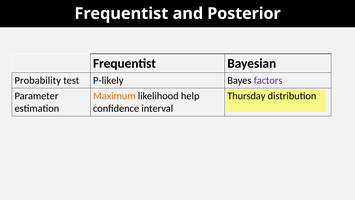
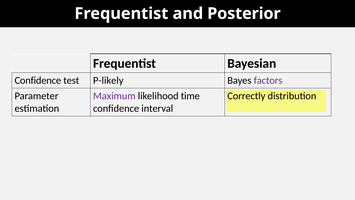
Probability at (38, 80): Probability -> Confidence
Maximum colour: orange -> purple
help: help -> time
Thursday: Thursday -> Correctly
